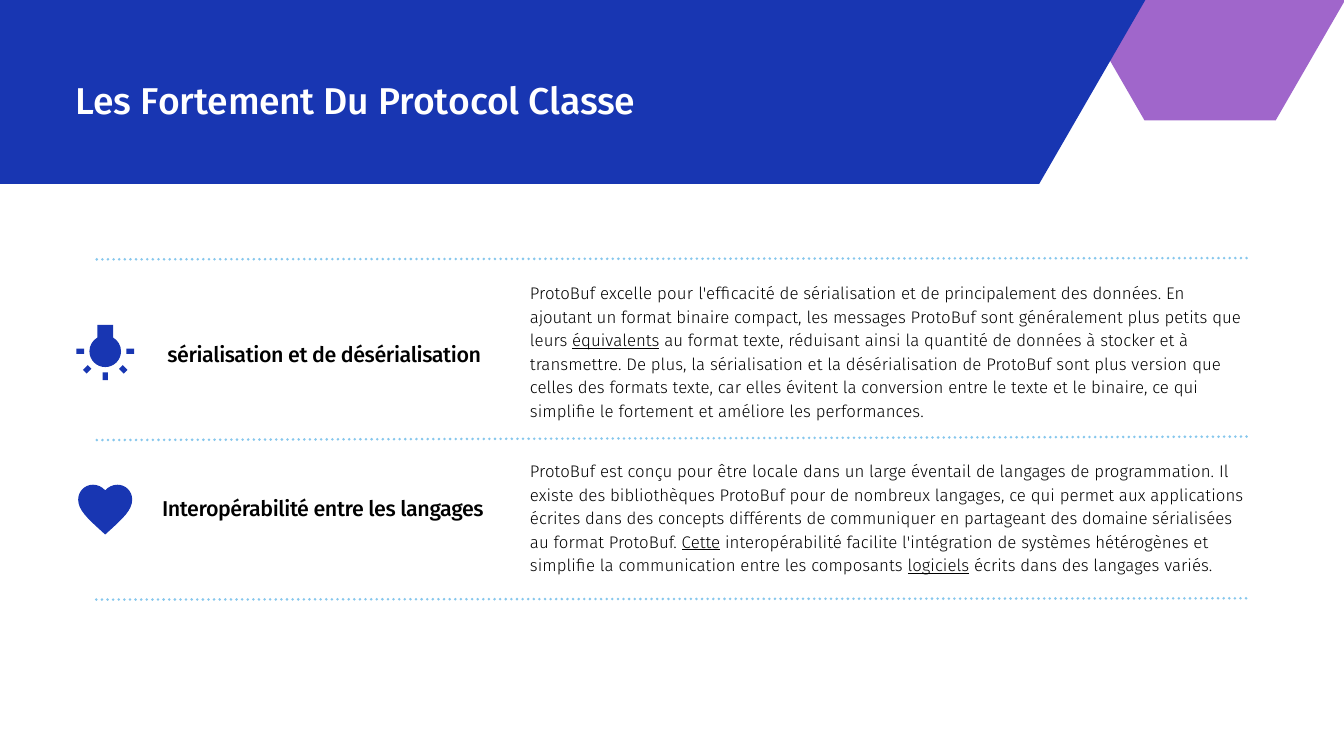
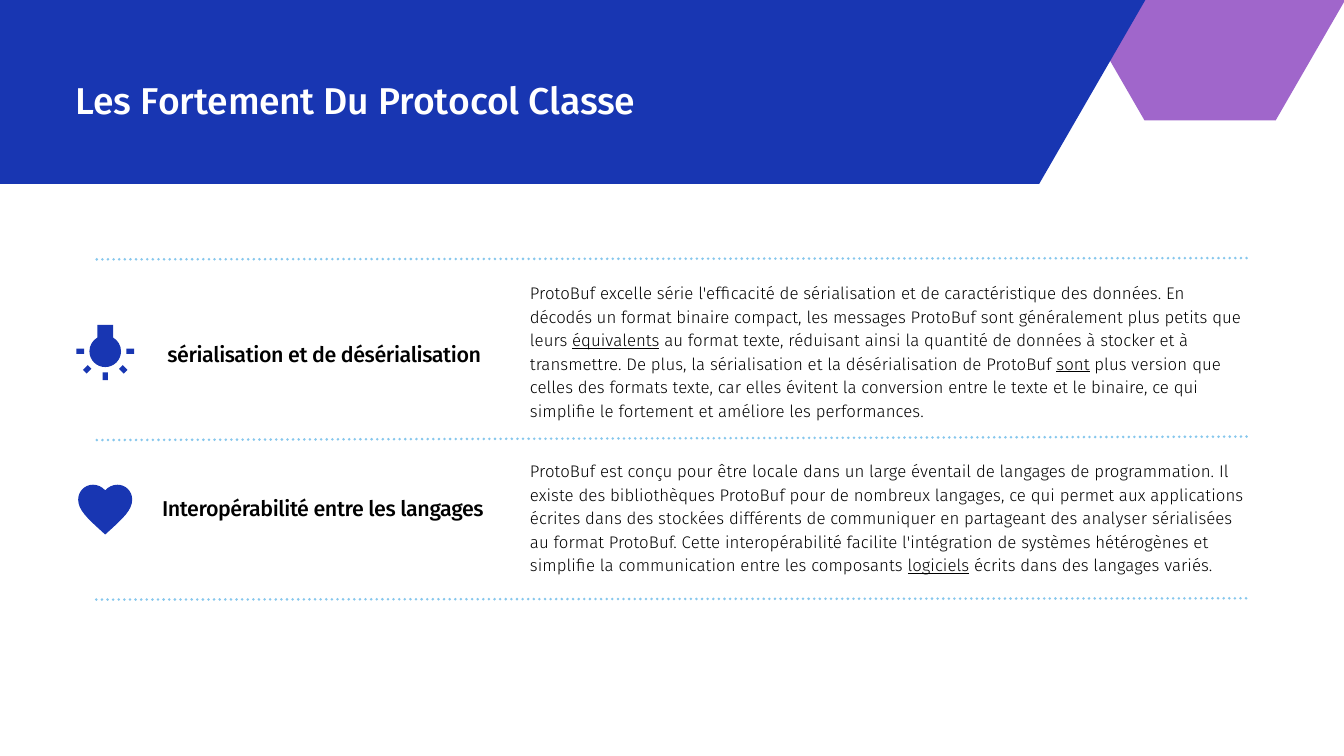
excelle pour: pour -> série
principalement: principalement -> caractéristique
ajoutant: ajoutant -> décodés
sont at (1073, 365) underline: none -> present
concepts: concepts -> stockées
domaine: domaine -> analyser
Cette underline: present -> none
